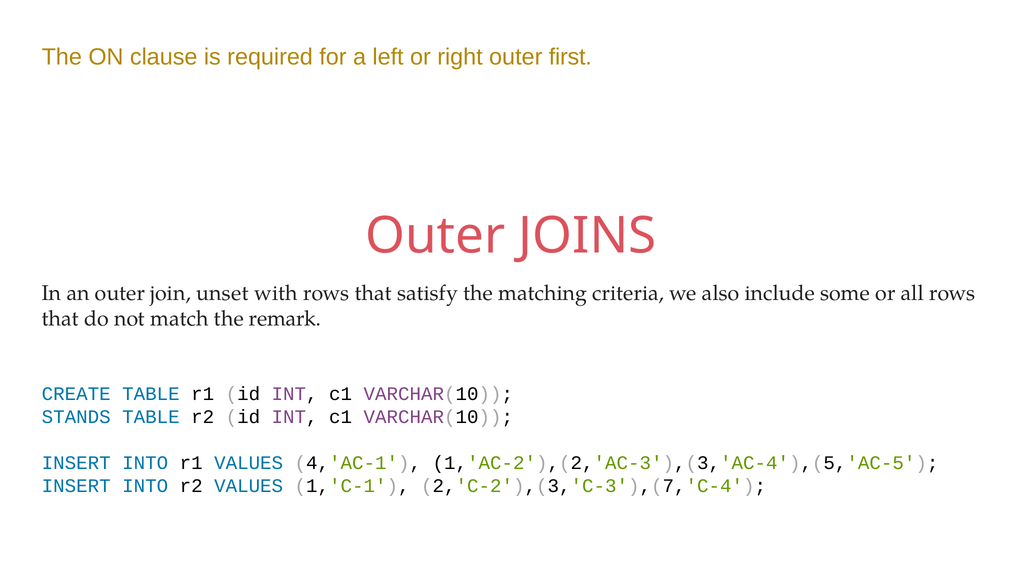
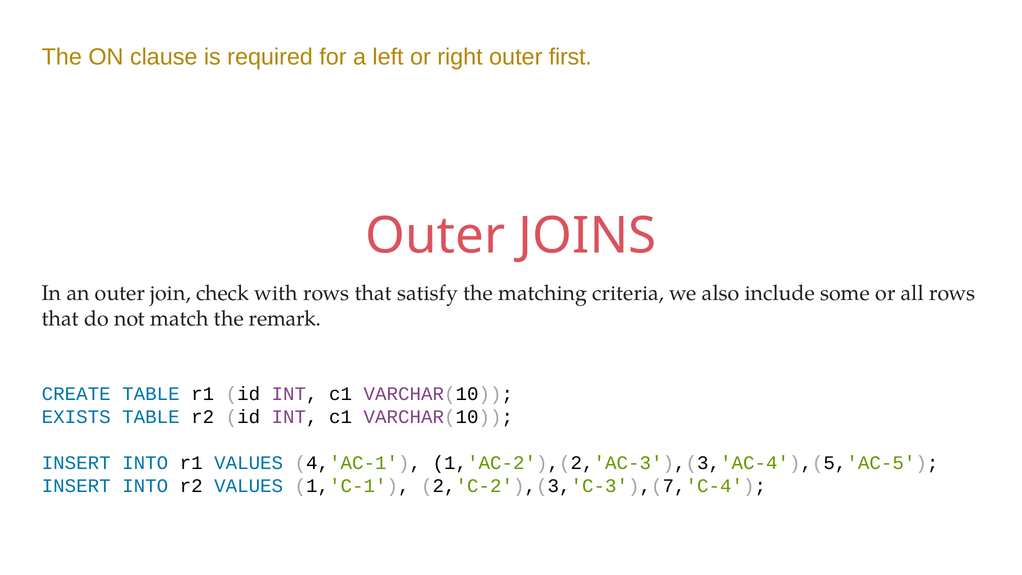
unset: unset -> check
STANDS: STANDS -> EXISTS
